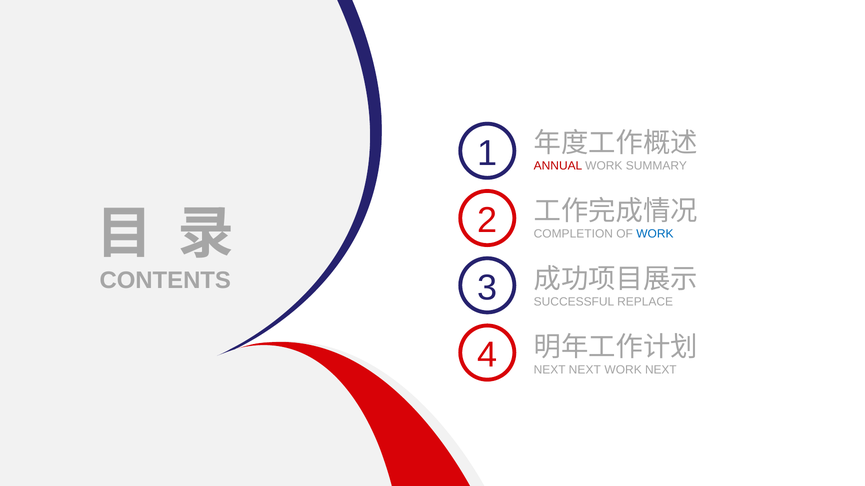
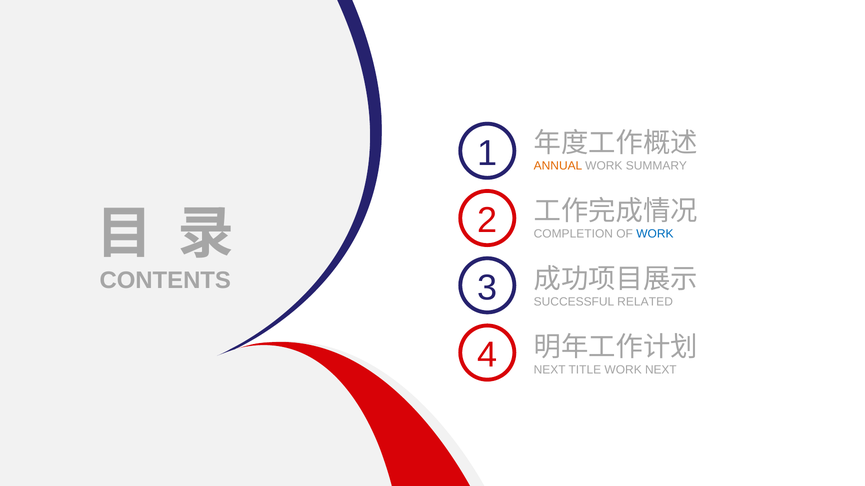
ANNUAL colour: red -> orange
REPLACE: REPLACE -> RELATED
NEXT NEXT: NEXT -> TITLE
